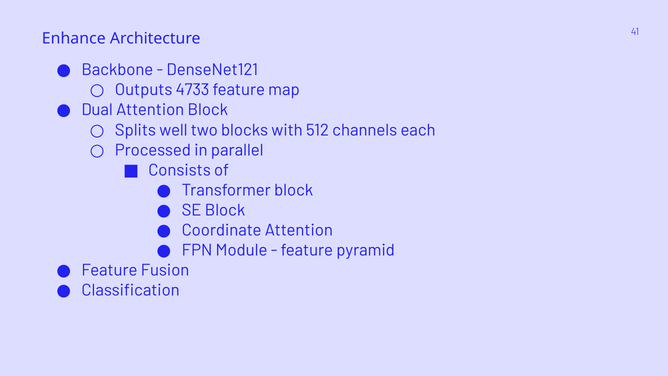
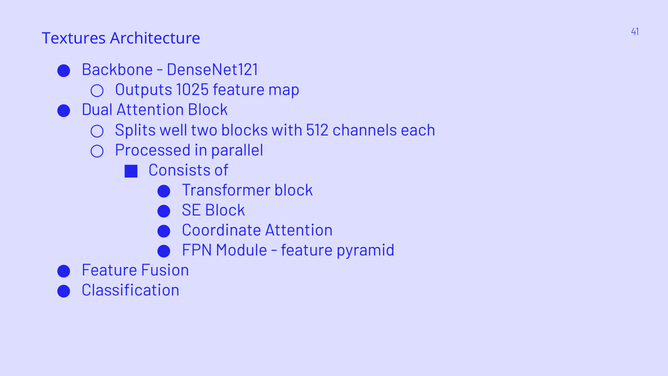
Enhance: Enhance -> Textures
4733: 4733 -> 1025
